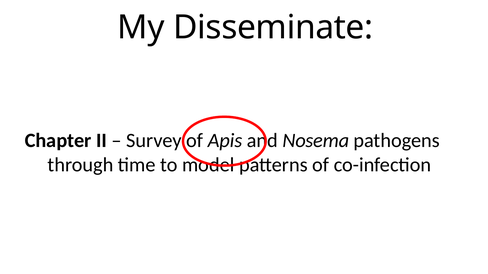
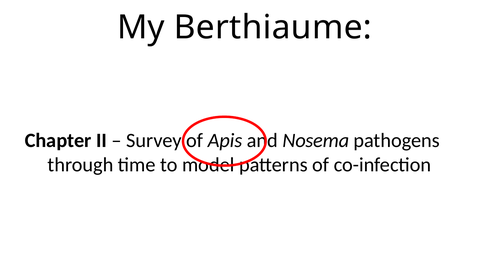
Disseminate: Disseminate -> Berthiaume
